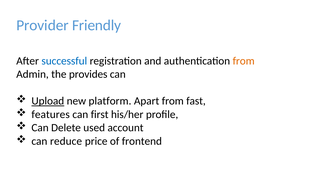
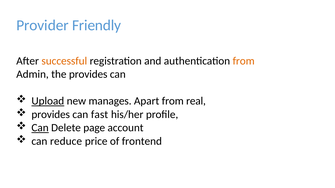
successful colour: blue -> orange
platform: platform -> manages
fast: fast -> real
features at (51, 115): features -> provides
first: first -> fast
Can at (40, 128) underline: none -> present
used: used -> page
